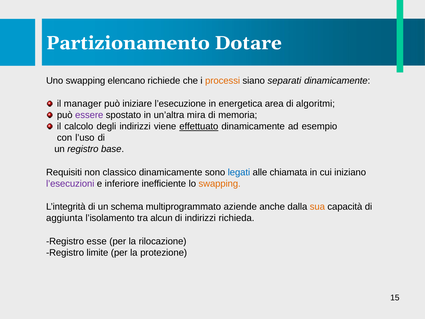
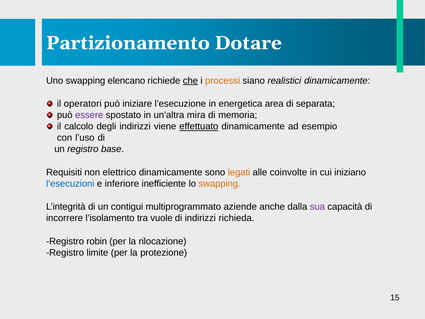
che underline: none -> present
separati: separati -> realistici
manager: manager -> operatori
algoritmi: algoritmi -> separata
classico: classico -> elettrico
legati colour: blue -> orange
chiamata: chiamata -> coinvolte
l’esecuzioni colour: purple -> blue
schema: schema -> contigui
sua colour: orange -> purple
aggiunta: aggiunta -> incorrere
alcun: alcun -> vuole
esse: esse -> robin
